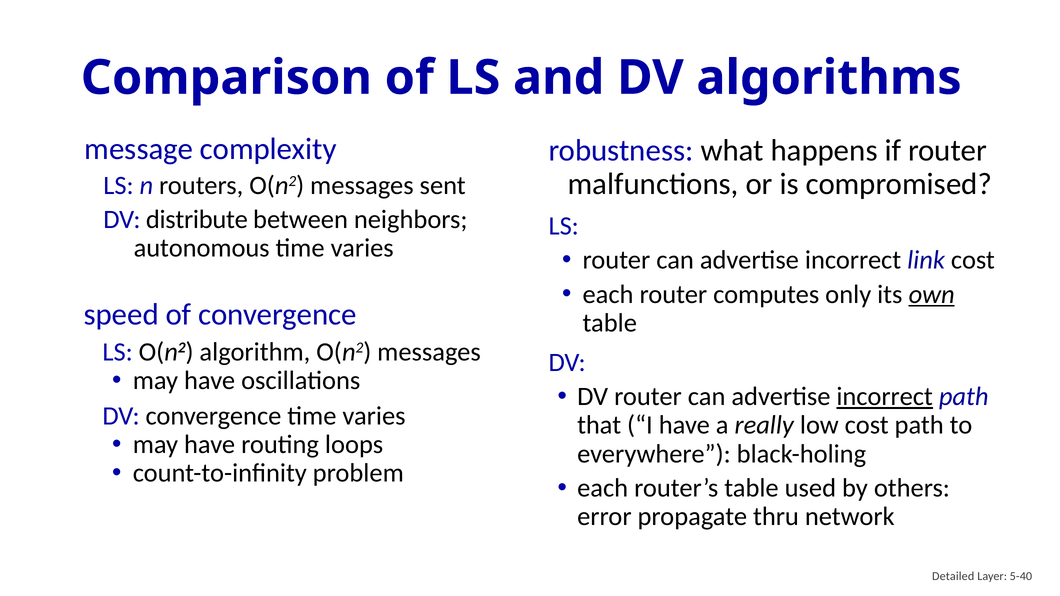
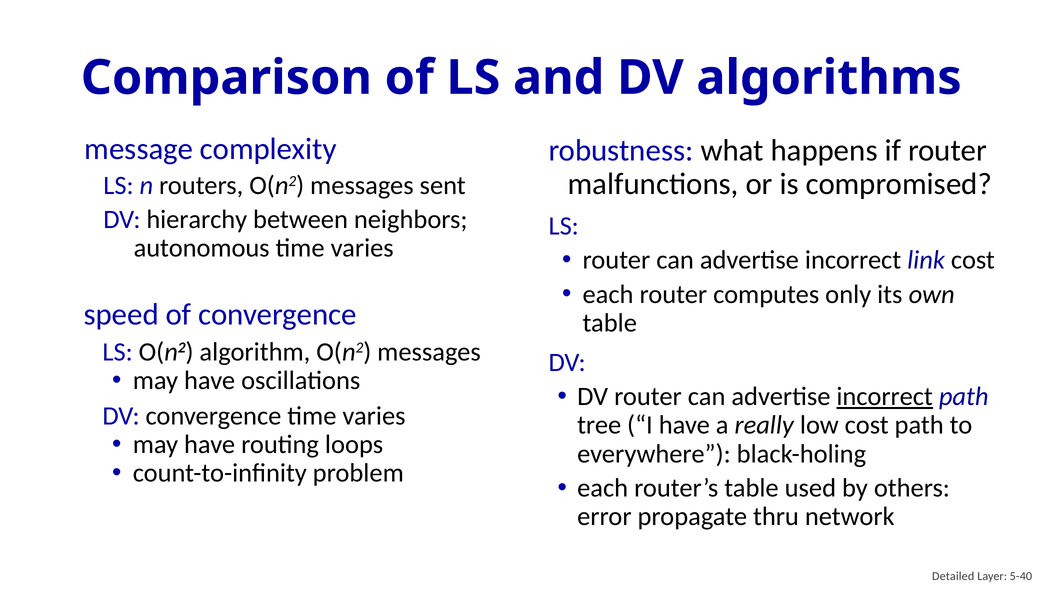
distribute: distribute -> hierarchy
own underline: present -> none
that: that -> tree
